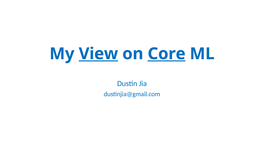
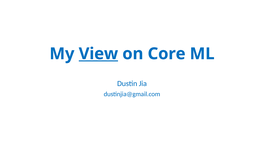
Core underline: present -> none
